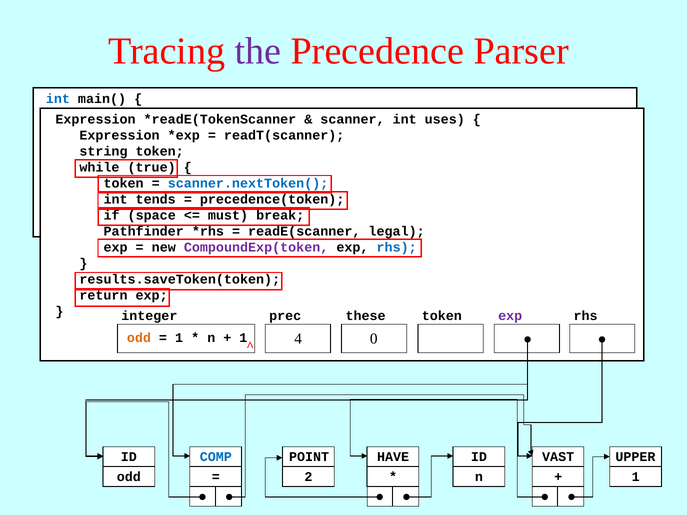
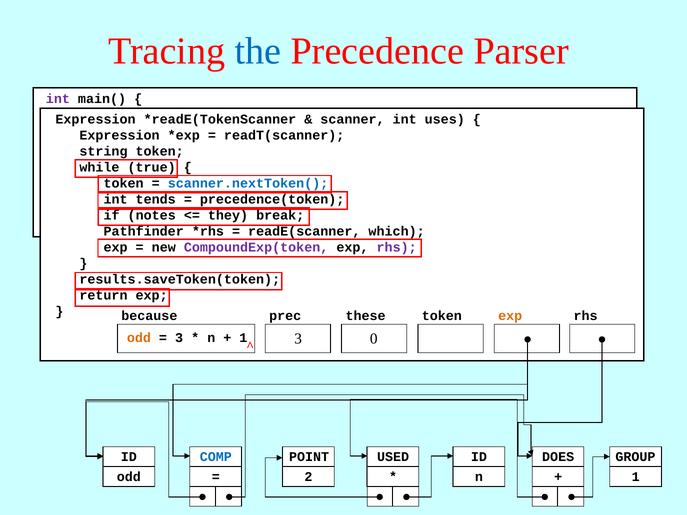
the colour: purple -> blue
int at (58, 99) colour: blue -> purple
space: space -> notes
must: must -> they
legal: legal -> which
rhs at (397, 248) colour: blue -> purple
integer: integer -> because
exp at (510, 316) colour: purple -> orange
1 at (179, 338): 1 -> 3
1 4: 4 -> 3
UPPER: UPPER -> GROUP
HAVE: HAVE -> USED
VAST: VAST -> DOES
